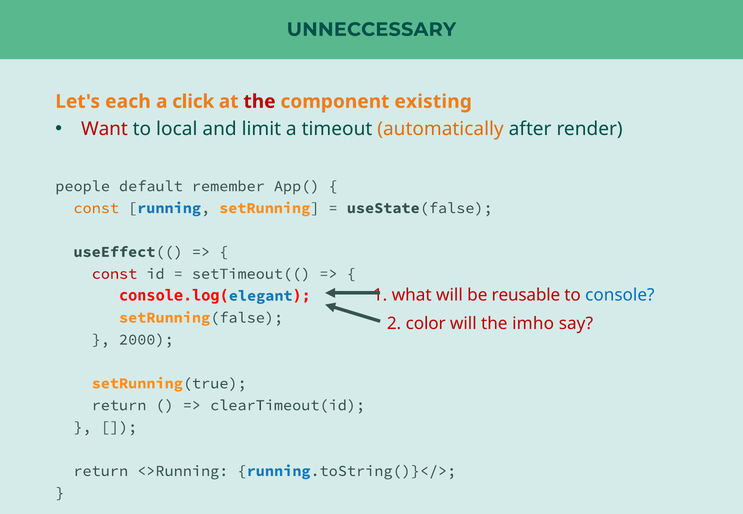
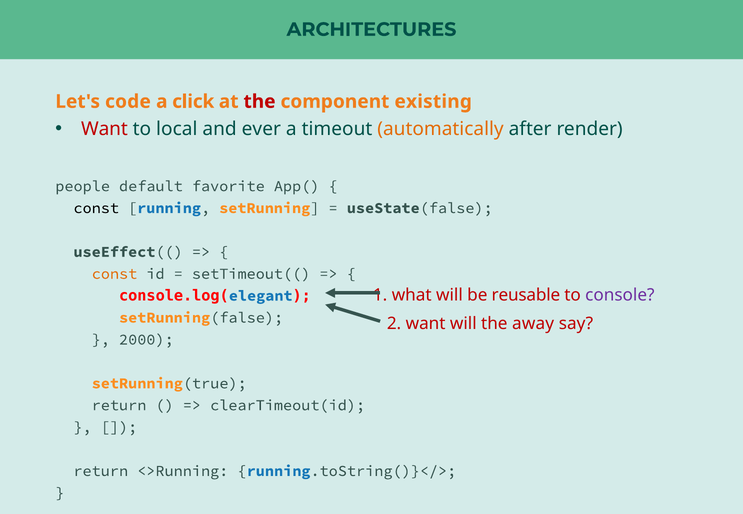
UNNECCESSARY: UNNECCESSARY -> ARCHITECTURES
each: each -> code
limit: limit -> ever
remember: remember -> favorite
const at (96, 208) colour: orange -> black
const at (115, 274) colour: red -> orange
console colour: blue -> purple
2 color: color -> want
imho: imho -> away
